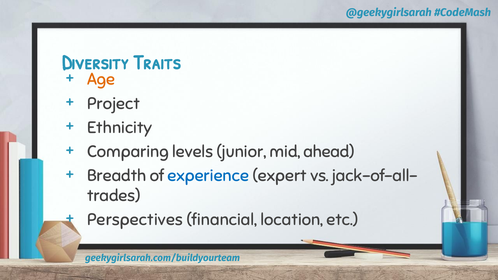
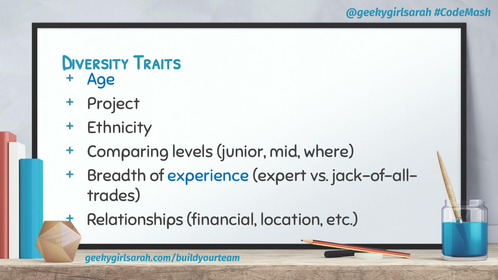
Age colour: orange -> blue
ahead: ahead -> where
Perspectives: Perspectives -> Relationships
